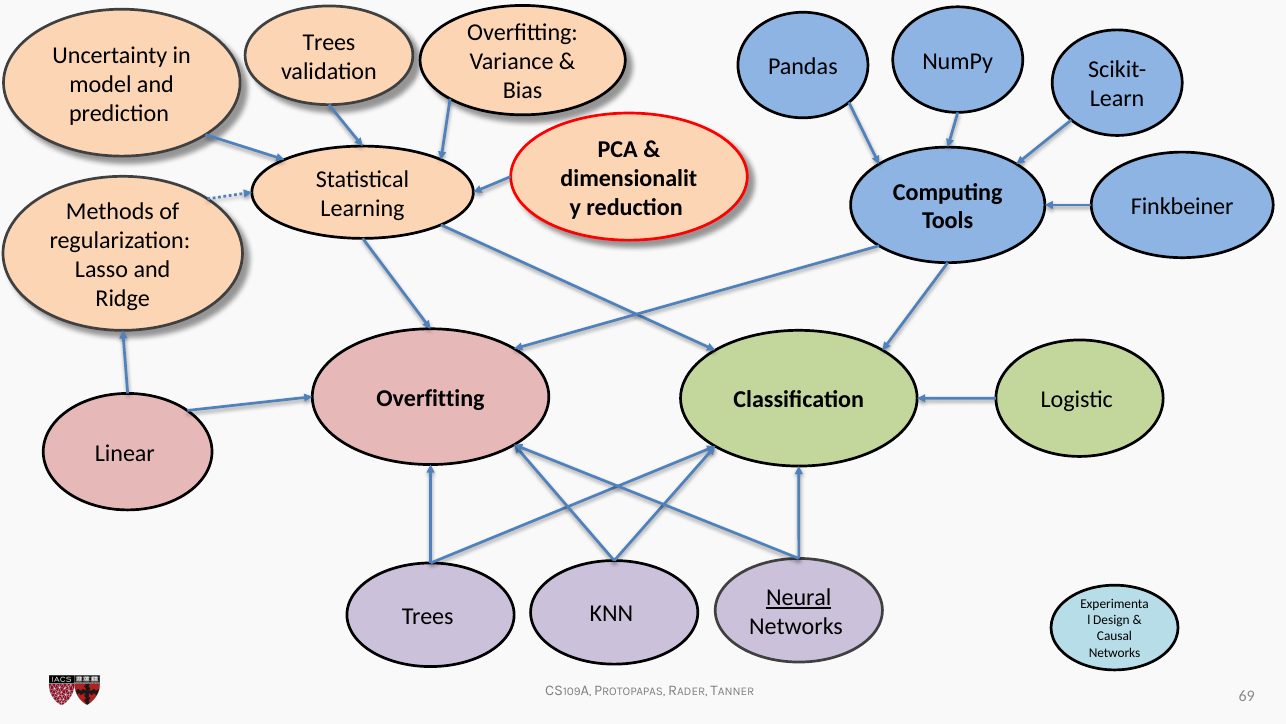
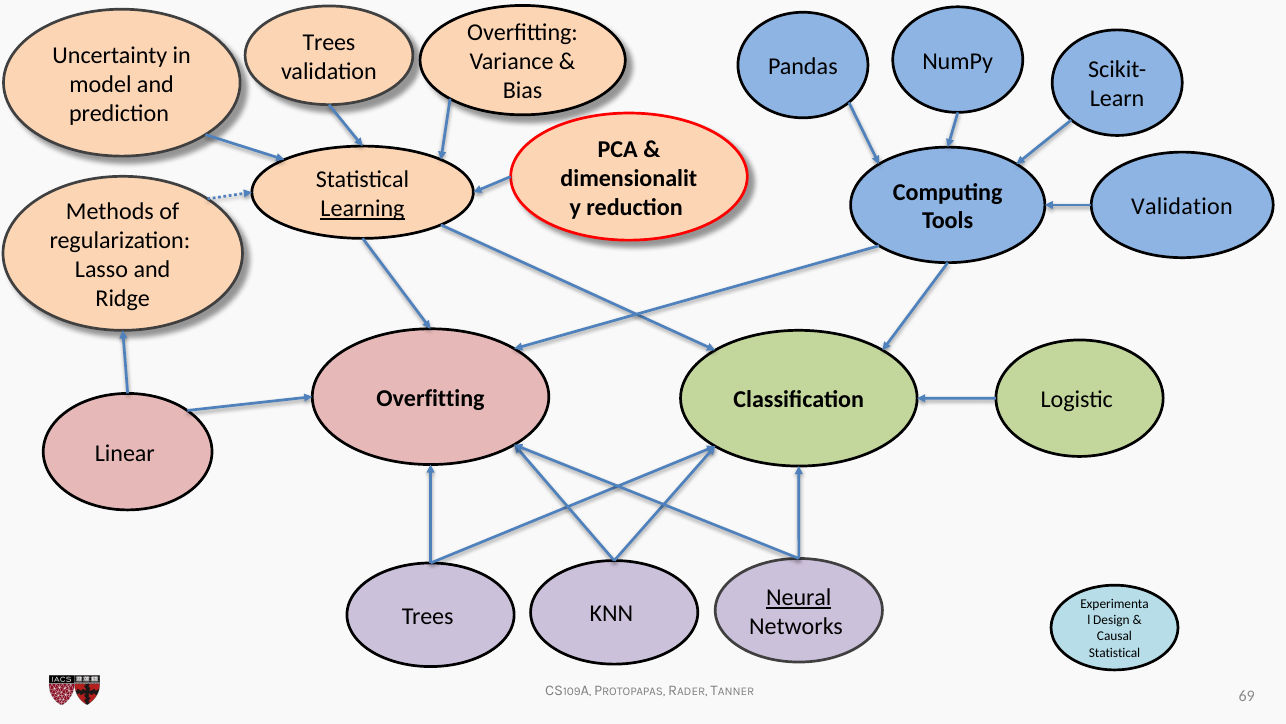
Finkbeiner at (1182, 206): Finkbeiner -> Validation
Learning underline: none -> present
Networks at (1115, 652): Networks -> Statistical
